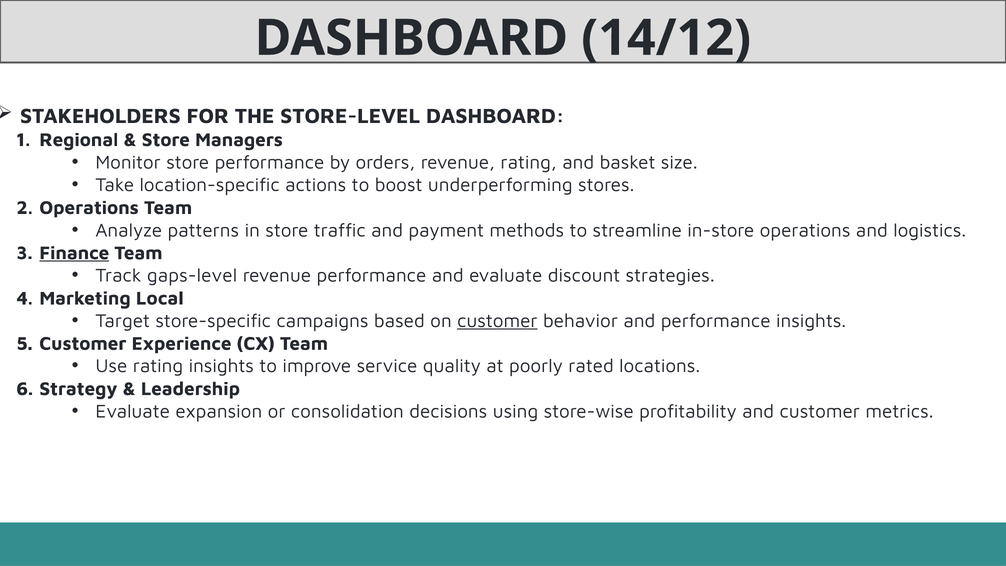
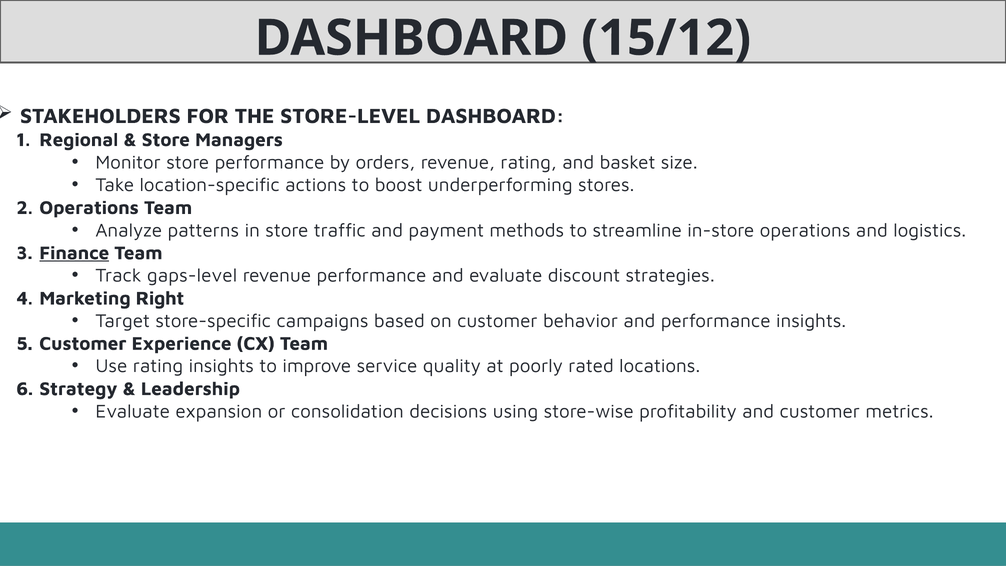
14/12: 14/12 -> 15/12
Local: Local -> Right
customer at (497, 321) underline: present -> none
